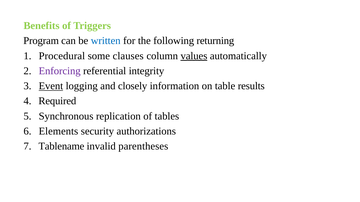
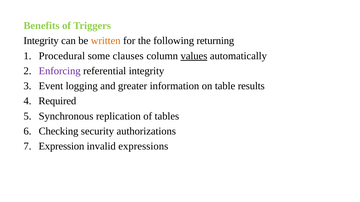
Program at (41, 41): Program -> Integrity
written colour: blue -> orange
Event underline: present -> none
closely: closely -> greater
Elements: Elements -> Checking
Tablename: Tablename -> Expression
parentheses: parentheses -> expressions
